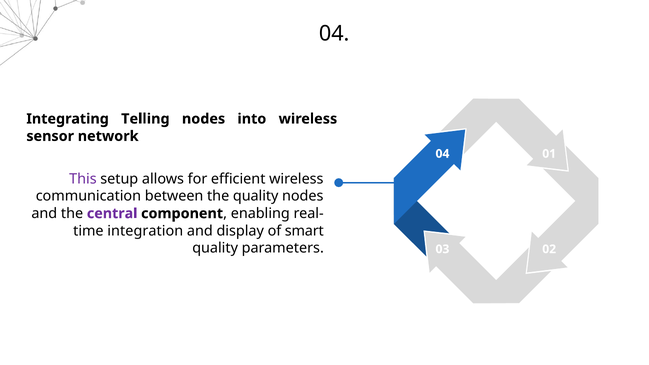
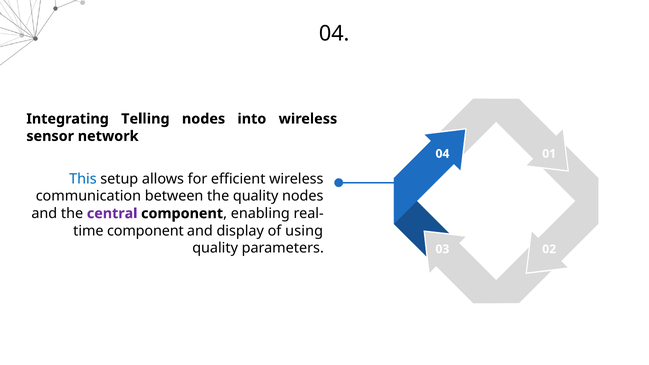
This colour: purple -> blue
integration at (145, 231): integration -> component
smart: smart -> using
